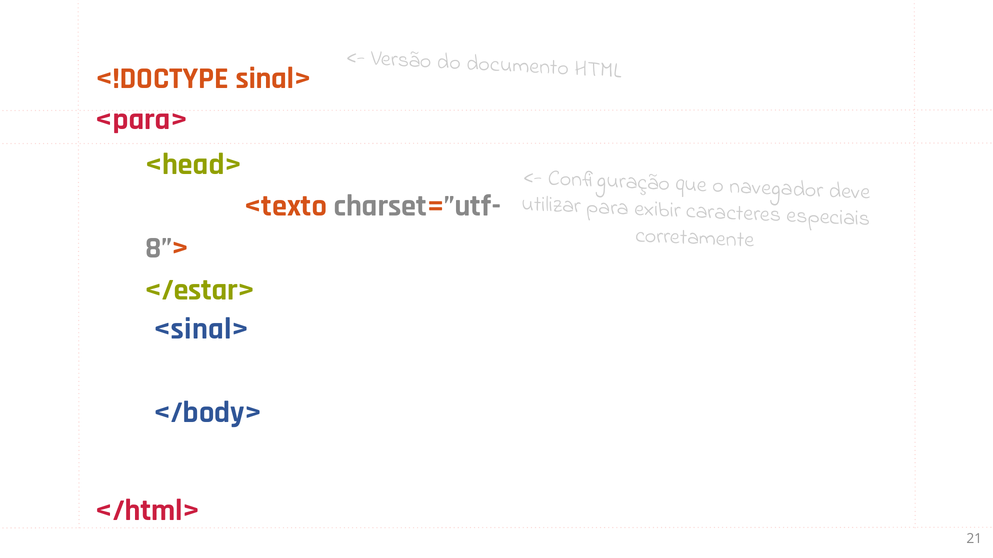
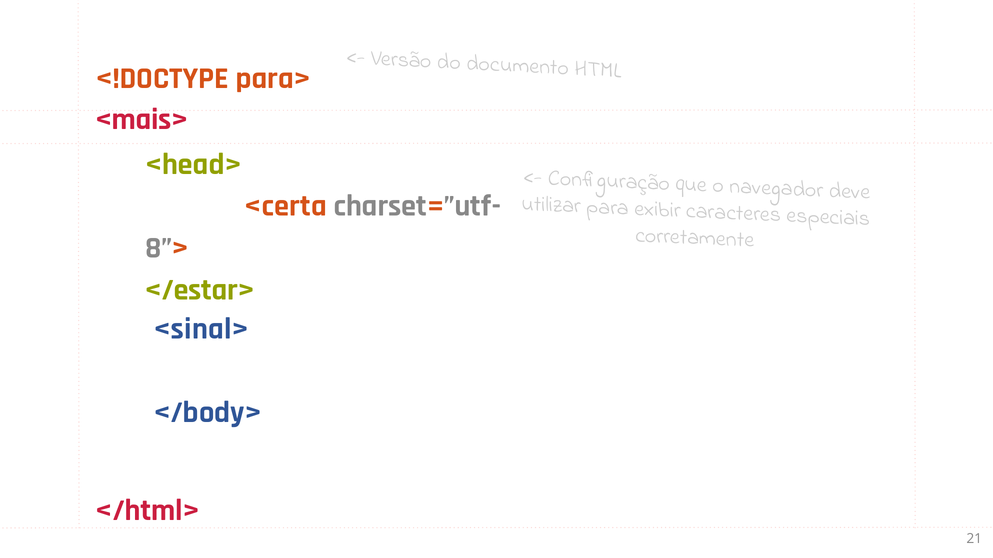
sinal>: sinal> -> para>
<para>: <para> -> <mais>
<texto: <texto -> <certa
